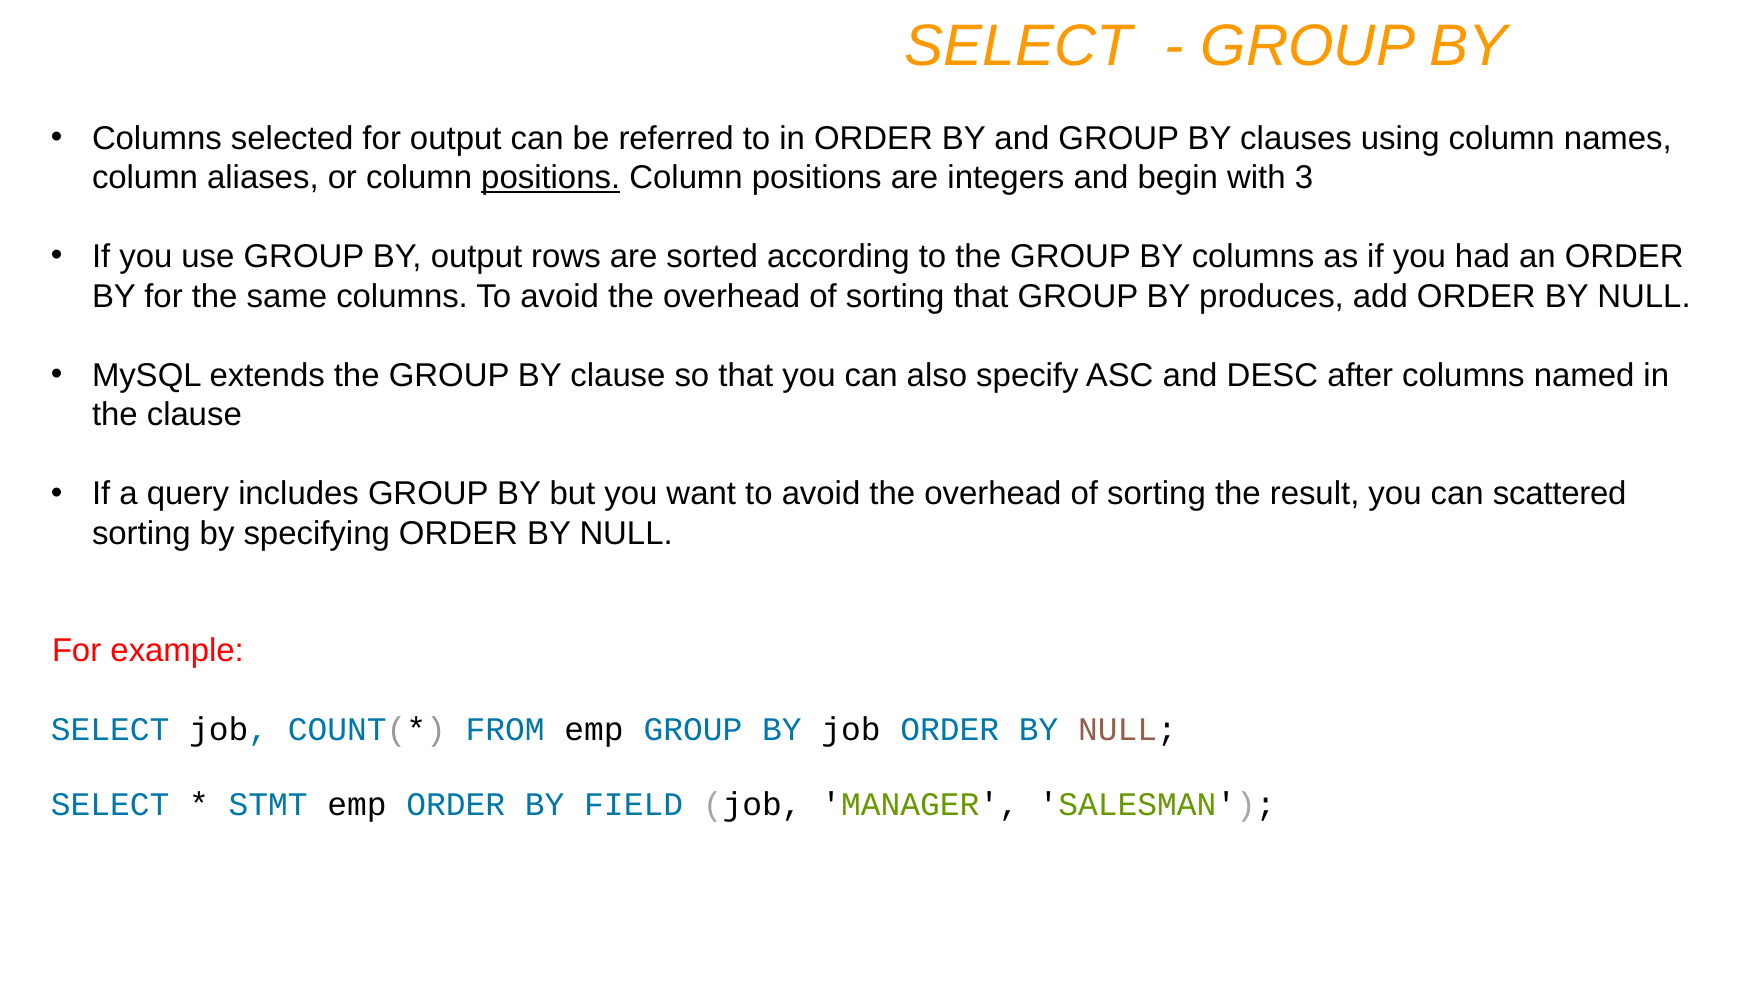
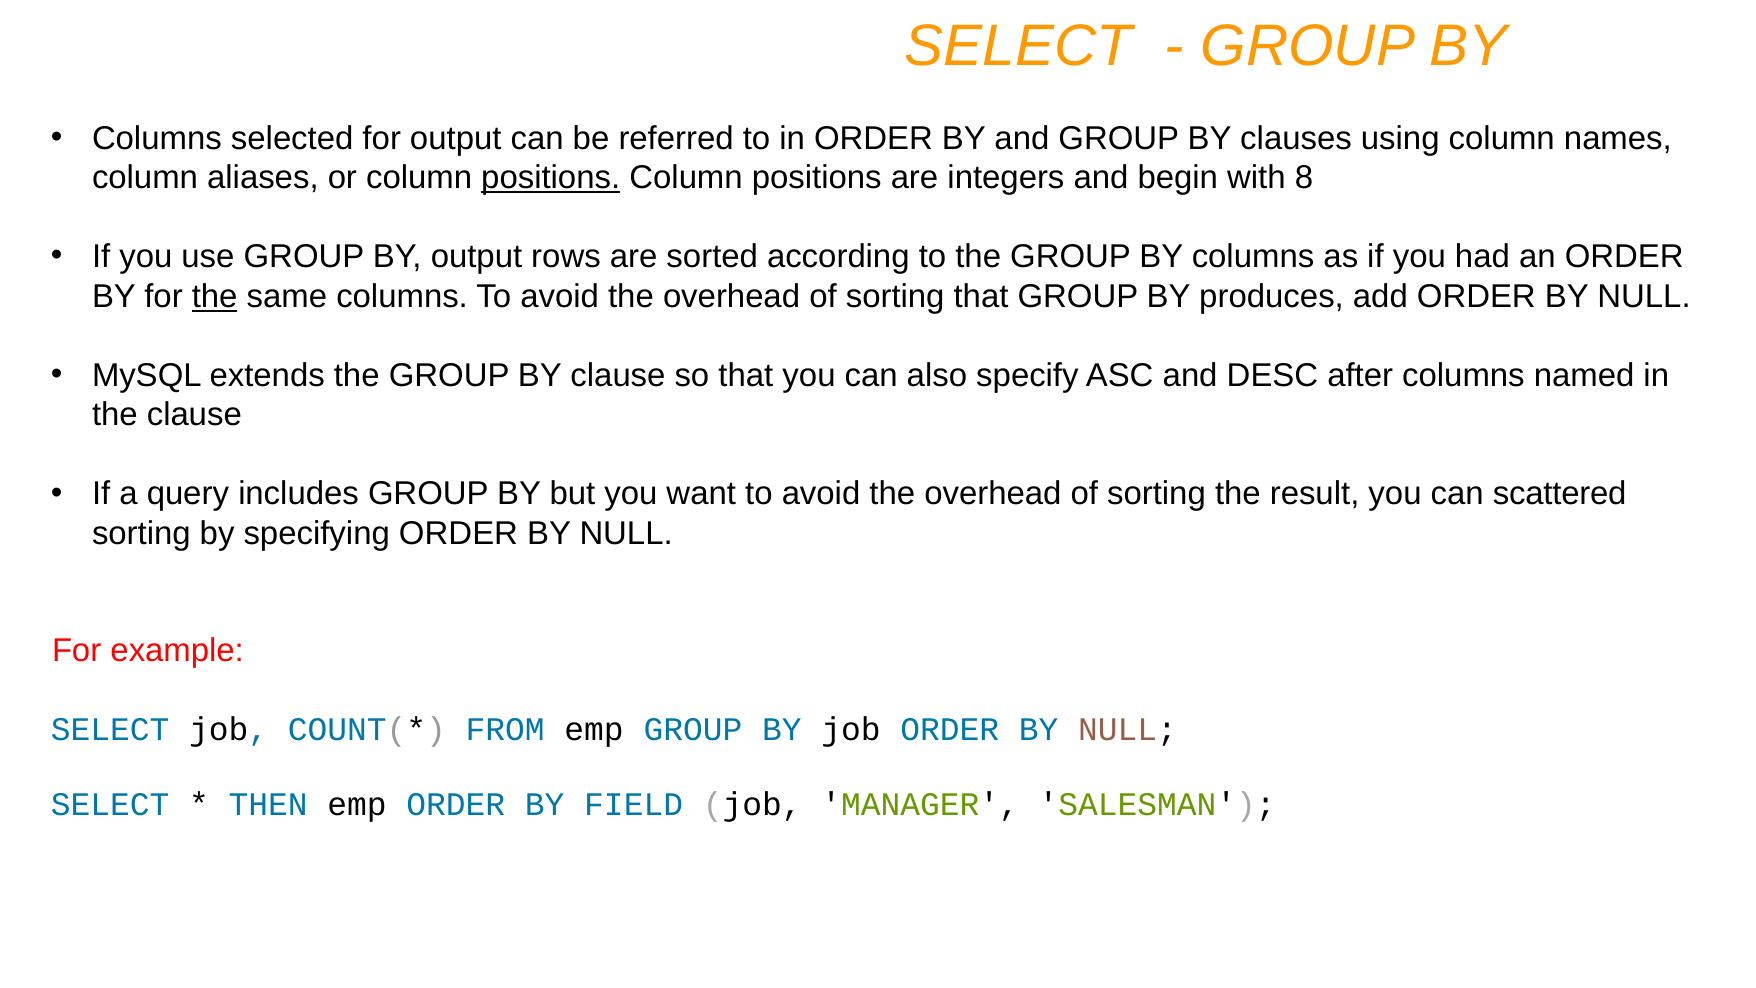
3: 3 -> 8
the at (215, 296) underline: none -> present
STMT: STMT -> THEN
